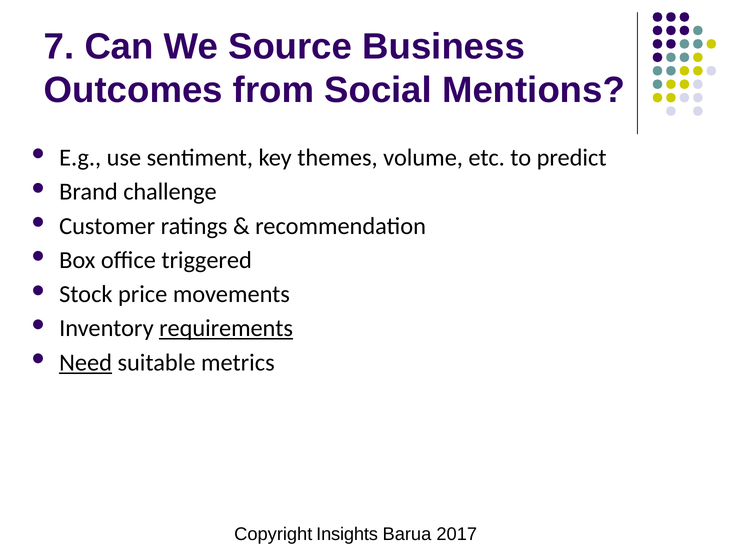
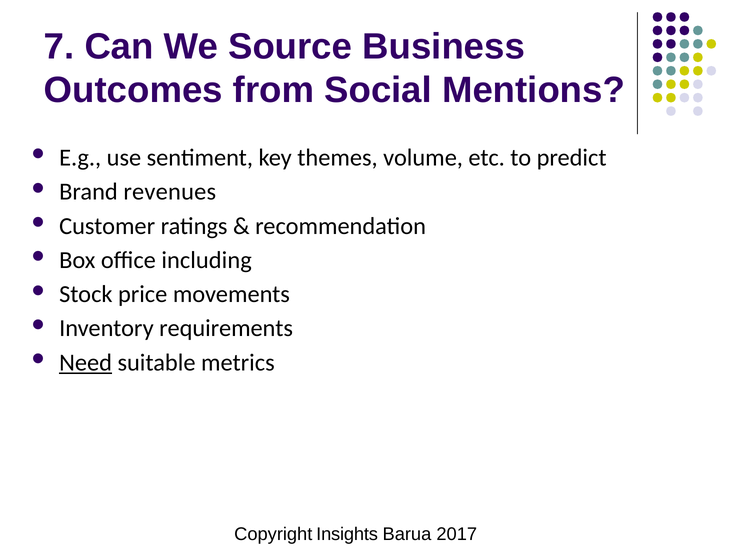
challenge: challenge -> revenues
triggered: triggered -> including
requirements underline: present -> none
